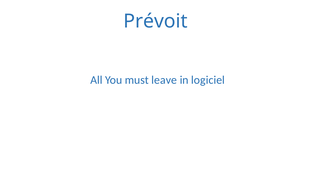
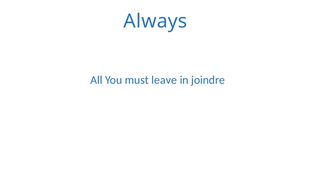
Prévoit: Prévoit -> Always
logiciel: logiciel -> joindre
